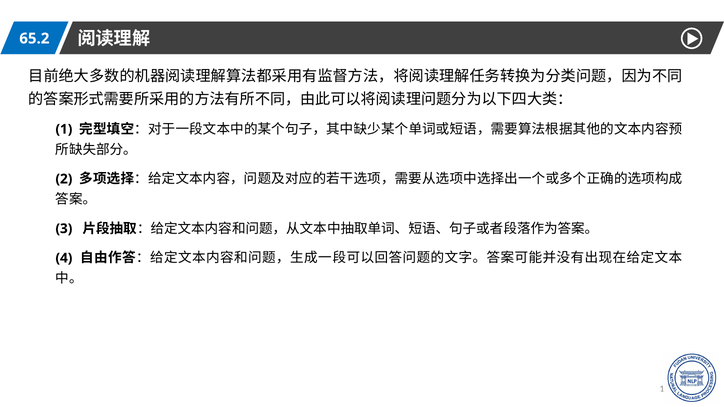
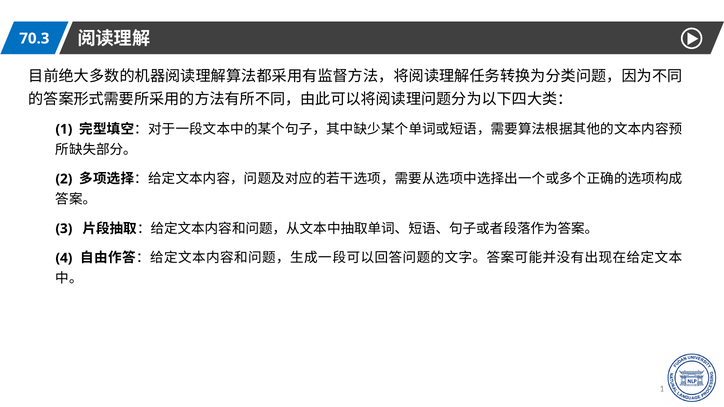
65.2: 65.2 -> 70.3
